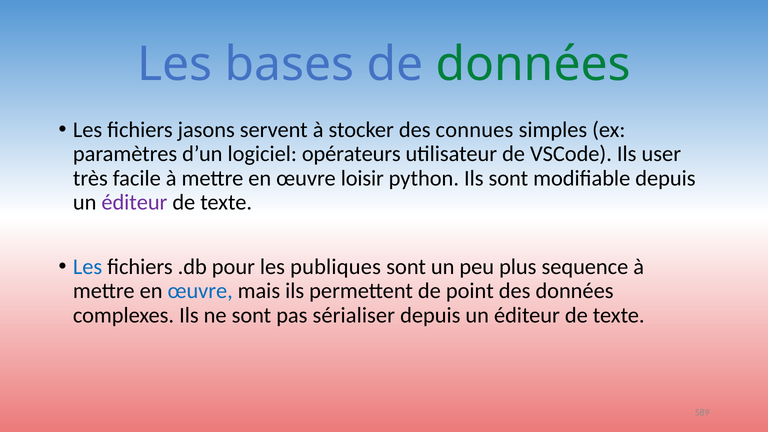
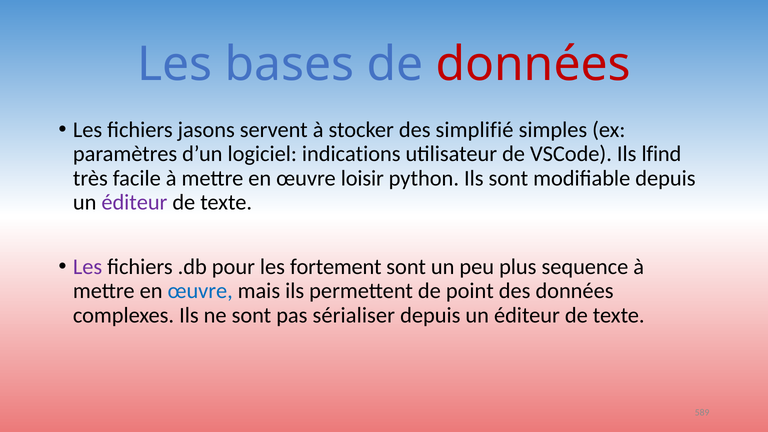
données at (533, 64) colour: green -> red
connues: connues -> simplifié
opérateurs: opérateurs -> indications
user: user -> lfind
Les at (88, 267) colour: blue -> purple
publiques: publiques -> fortement
